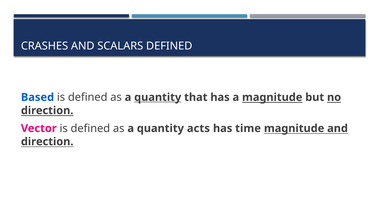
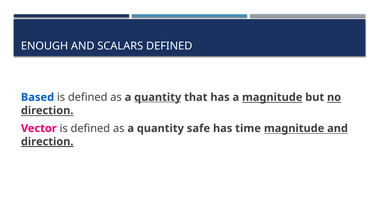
CRASHES: CRASHES -> ENOUGH
acts: acts -> safe
direction at (47, 142) underline: none -> present
